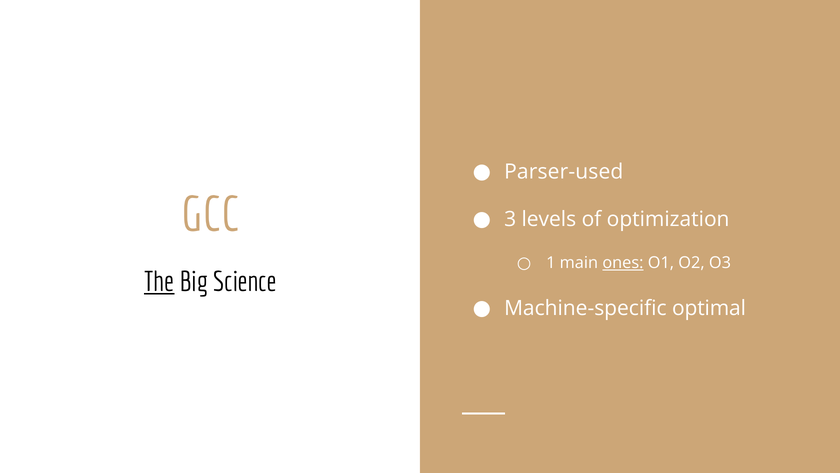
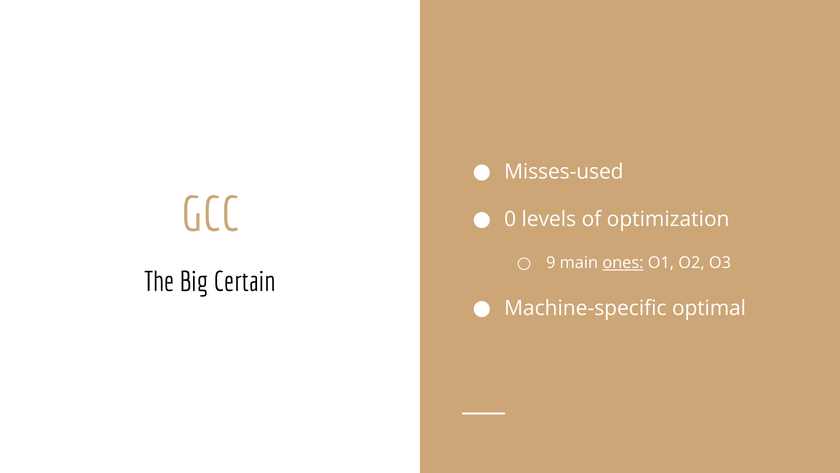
Parser-used: Parser-used -> Misses-used
3: 3 -> 0
1: 1 -> 9
The underline: present -> none
Science: Science -> Certain
